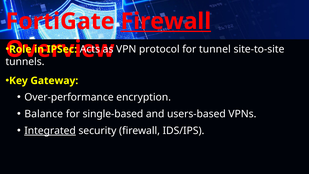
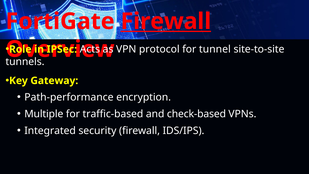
Over-performance: Over-performance -> Path-performance
Balance: Balance -> Multiple
single-based: single-based -> traffic-based
users-based: users-based -> check-based
Integrated underline: present -> none
